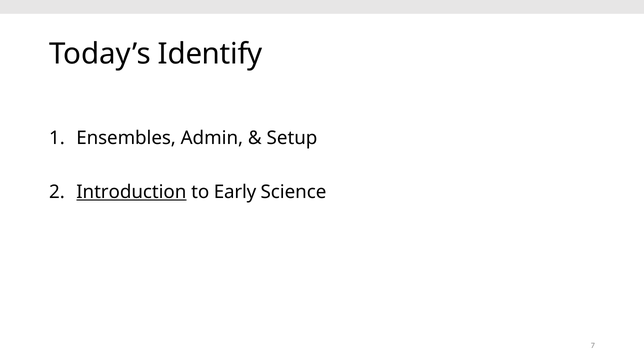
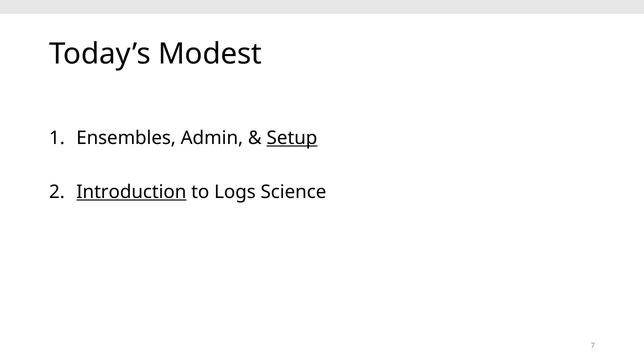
Identify: Identify -> Modest
Setup underline: none -> present
Early: Early -> Logs
